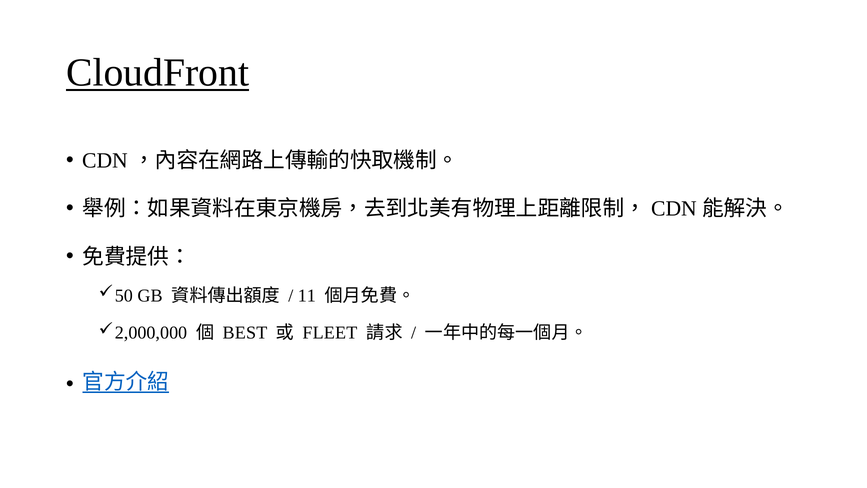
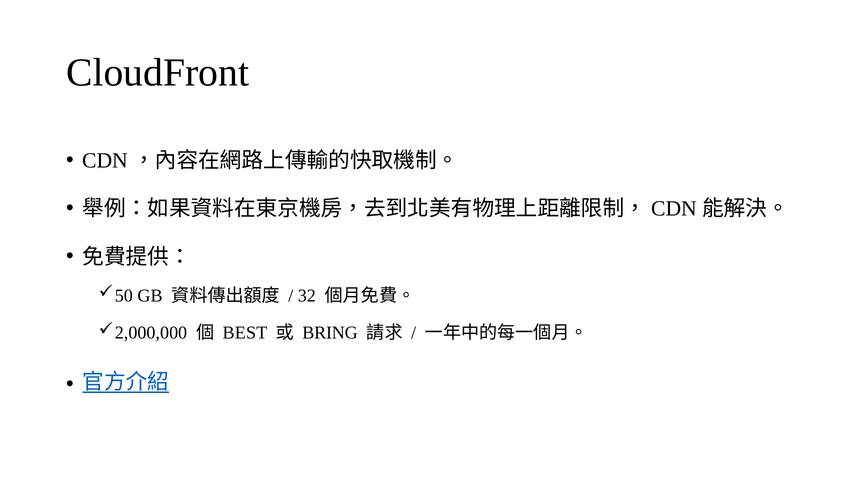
CloudFront underline: present -> none
11: 11 -> 32
FLEET: FLEET -> BRING
